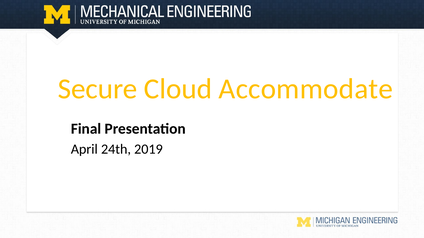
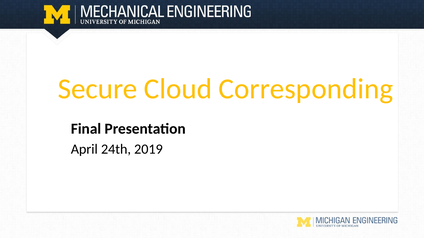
Accommodate: Accommodate -> Corresponding
